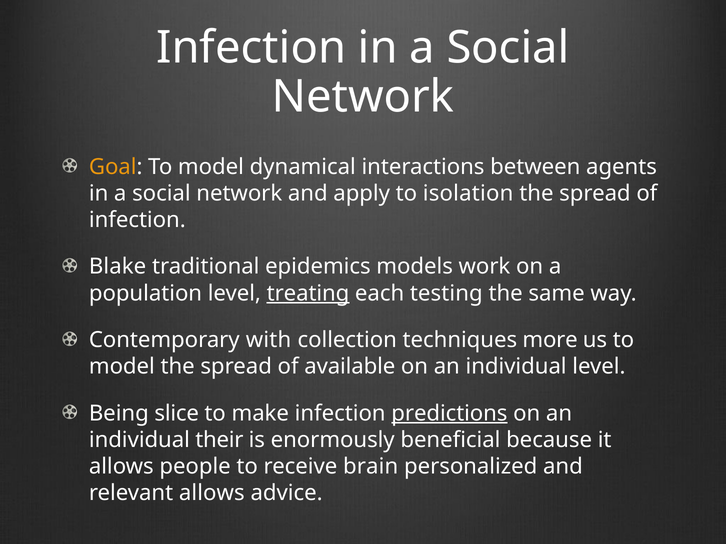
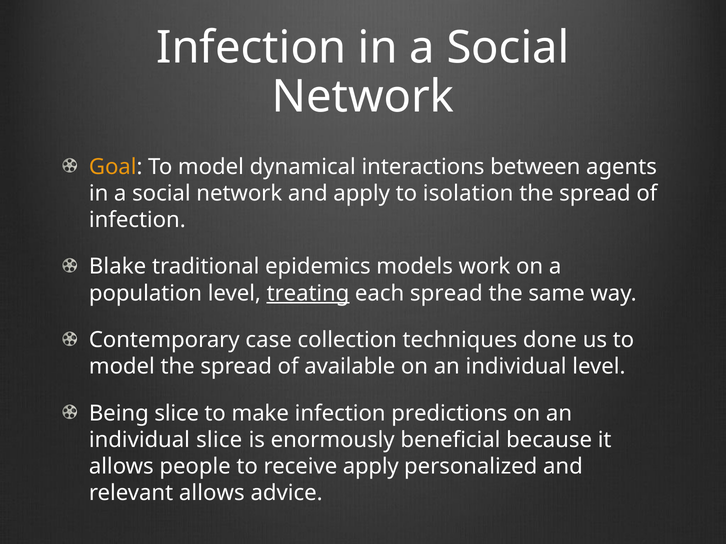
each testing: testing -> spread
with: with -> case
more: more -> done
predictions underline: present -> none
individual their: their -> slice
receive brain: brain -> apply
